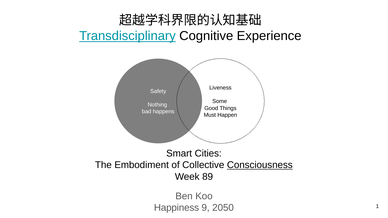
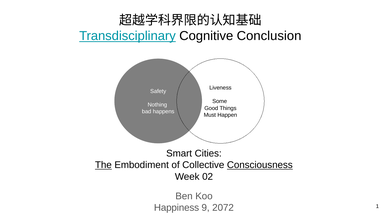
Experience: Experience -> Conclusion
The underline: none -> present
89: 89 -> 02
2050: 2050 -> 2072
